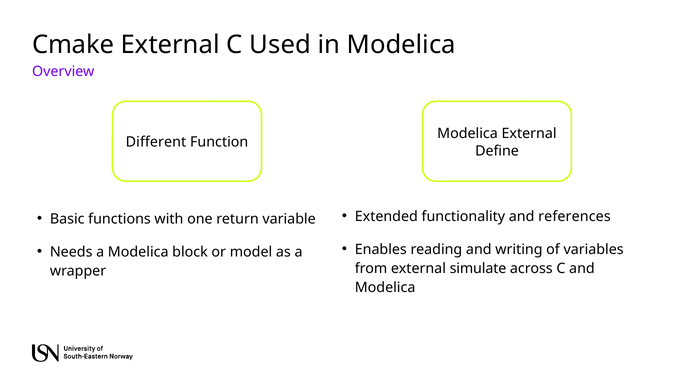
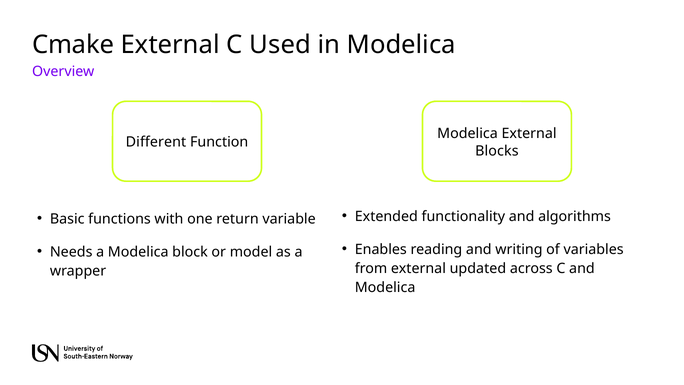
Define: Define -> Blocks
references: references -> algorithms
simulate: simulate -> updated
